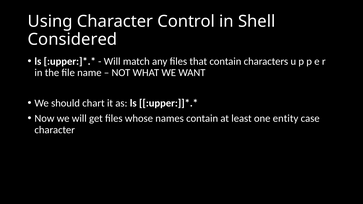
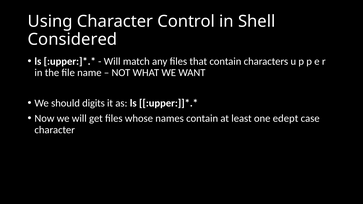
chart: chart -> digits
entity: entity -> edept
